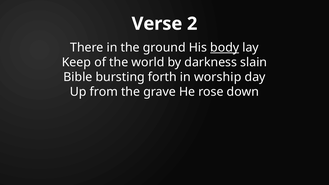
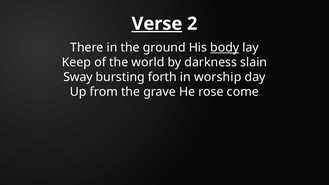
Verse underline: none -> present
Bible: Bible -> Sway
down: down -> come
